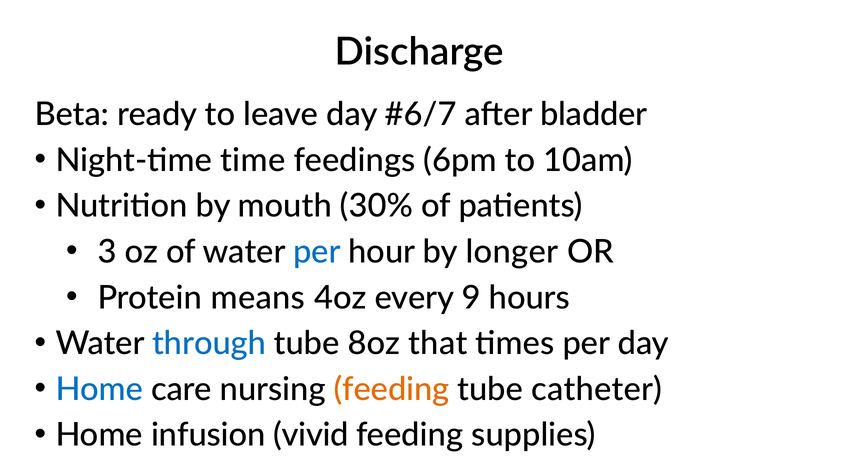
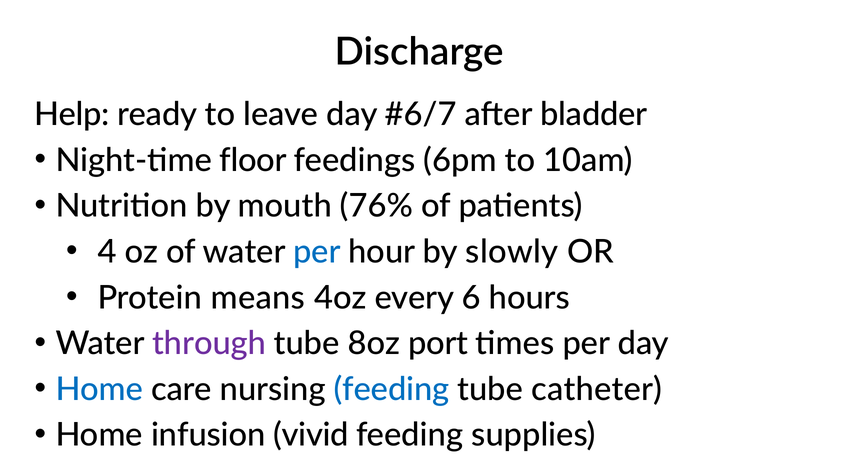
Beta: Beta -> Help
time: time -> floor
30%: 30% -> 76%
3: 3 -> 4
longer: longer -> slowly
9: 9 -> 6
through colour: blue -> purple
that: that -> port
feeding at (392, 389) colour: orange -> blue
